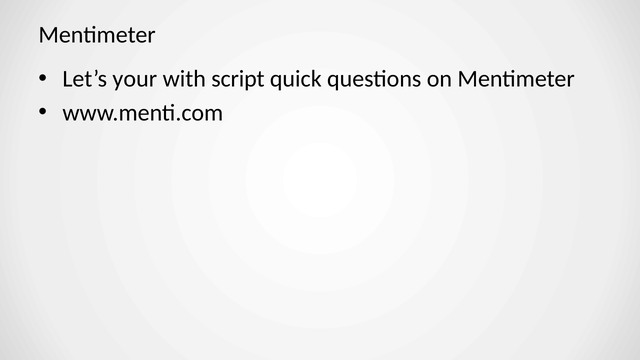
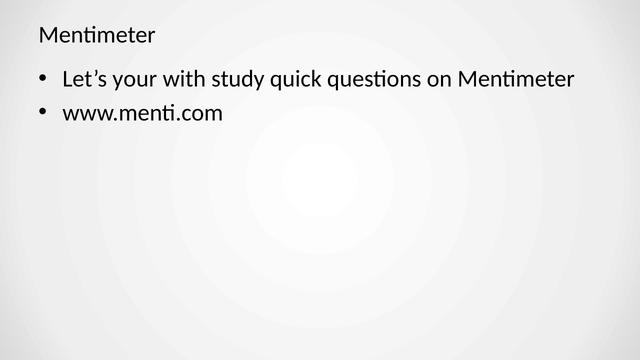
script: script -> study
